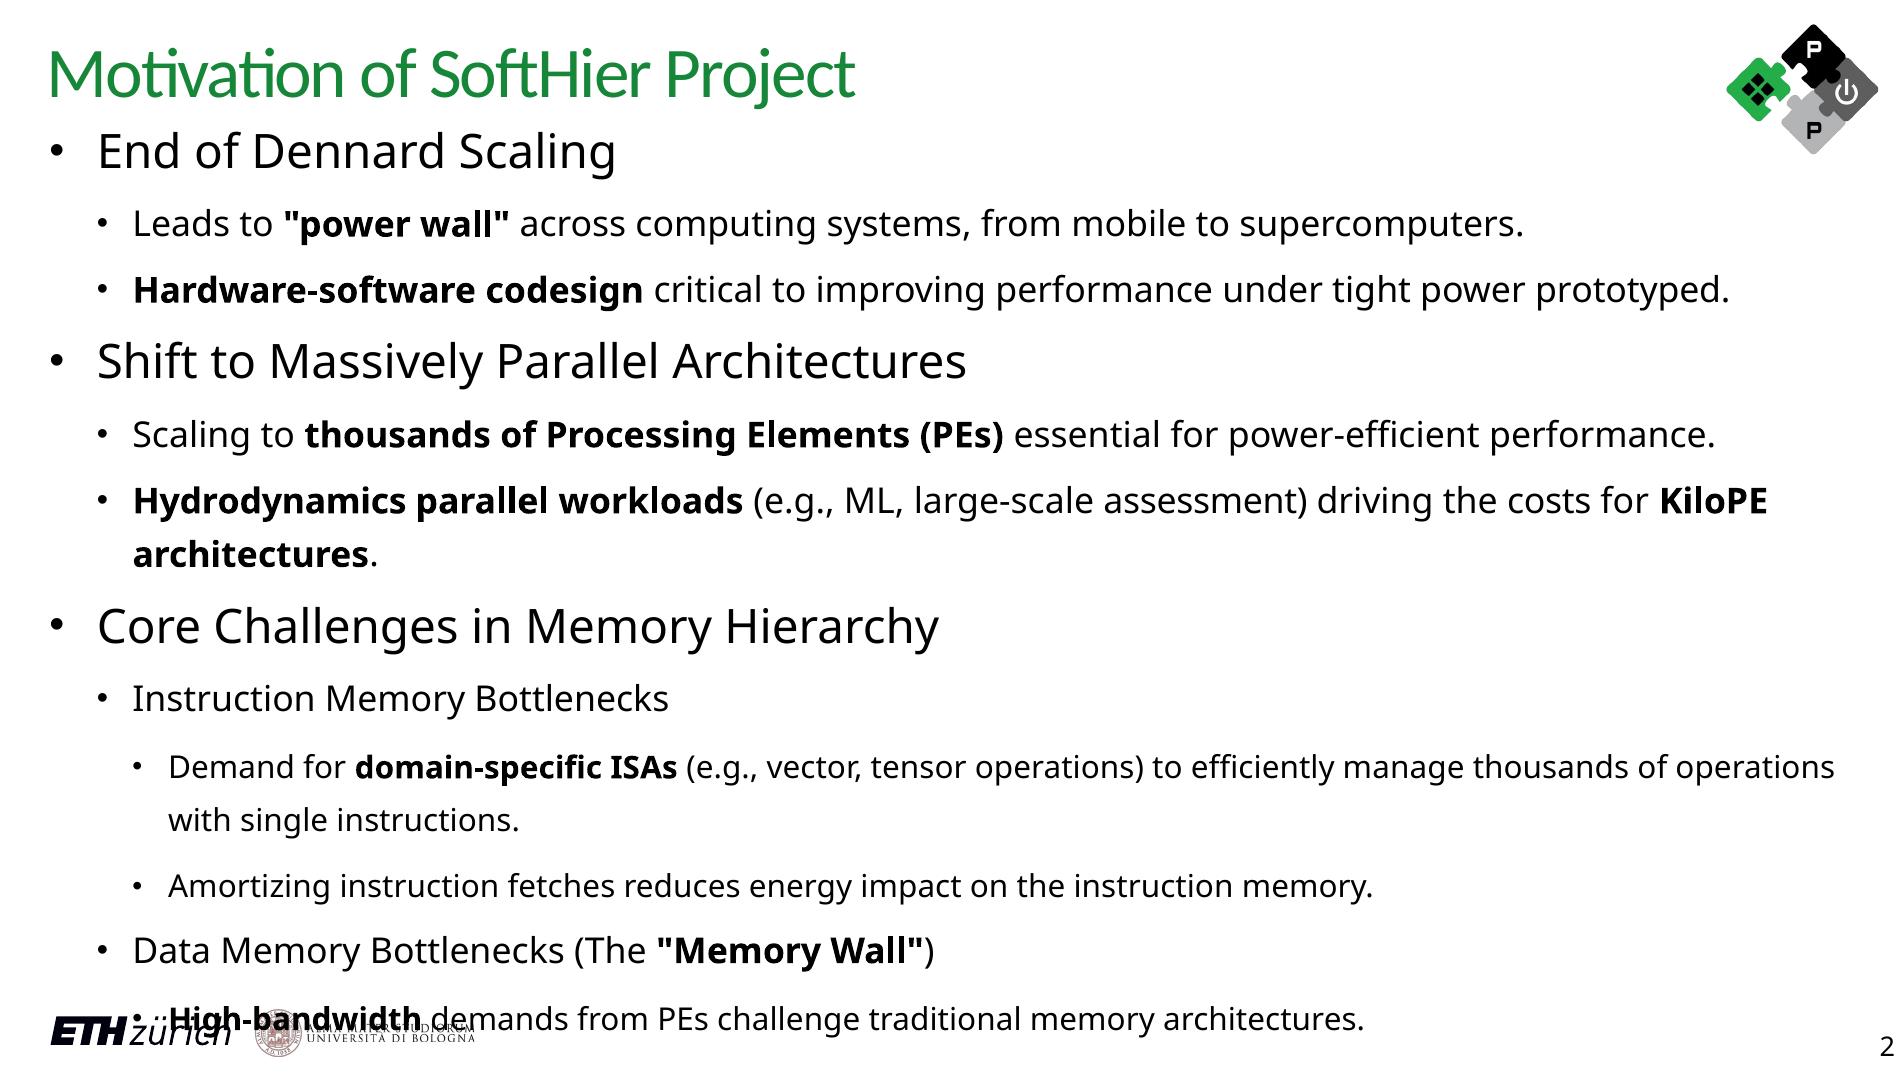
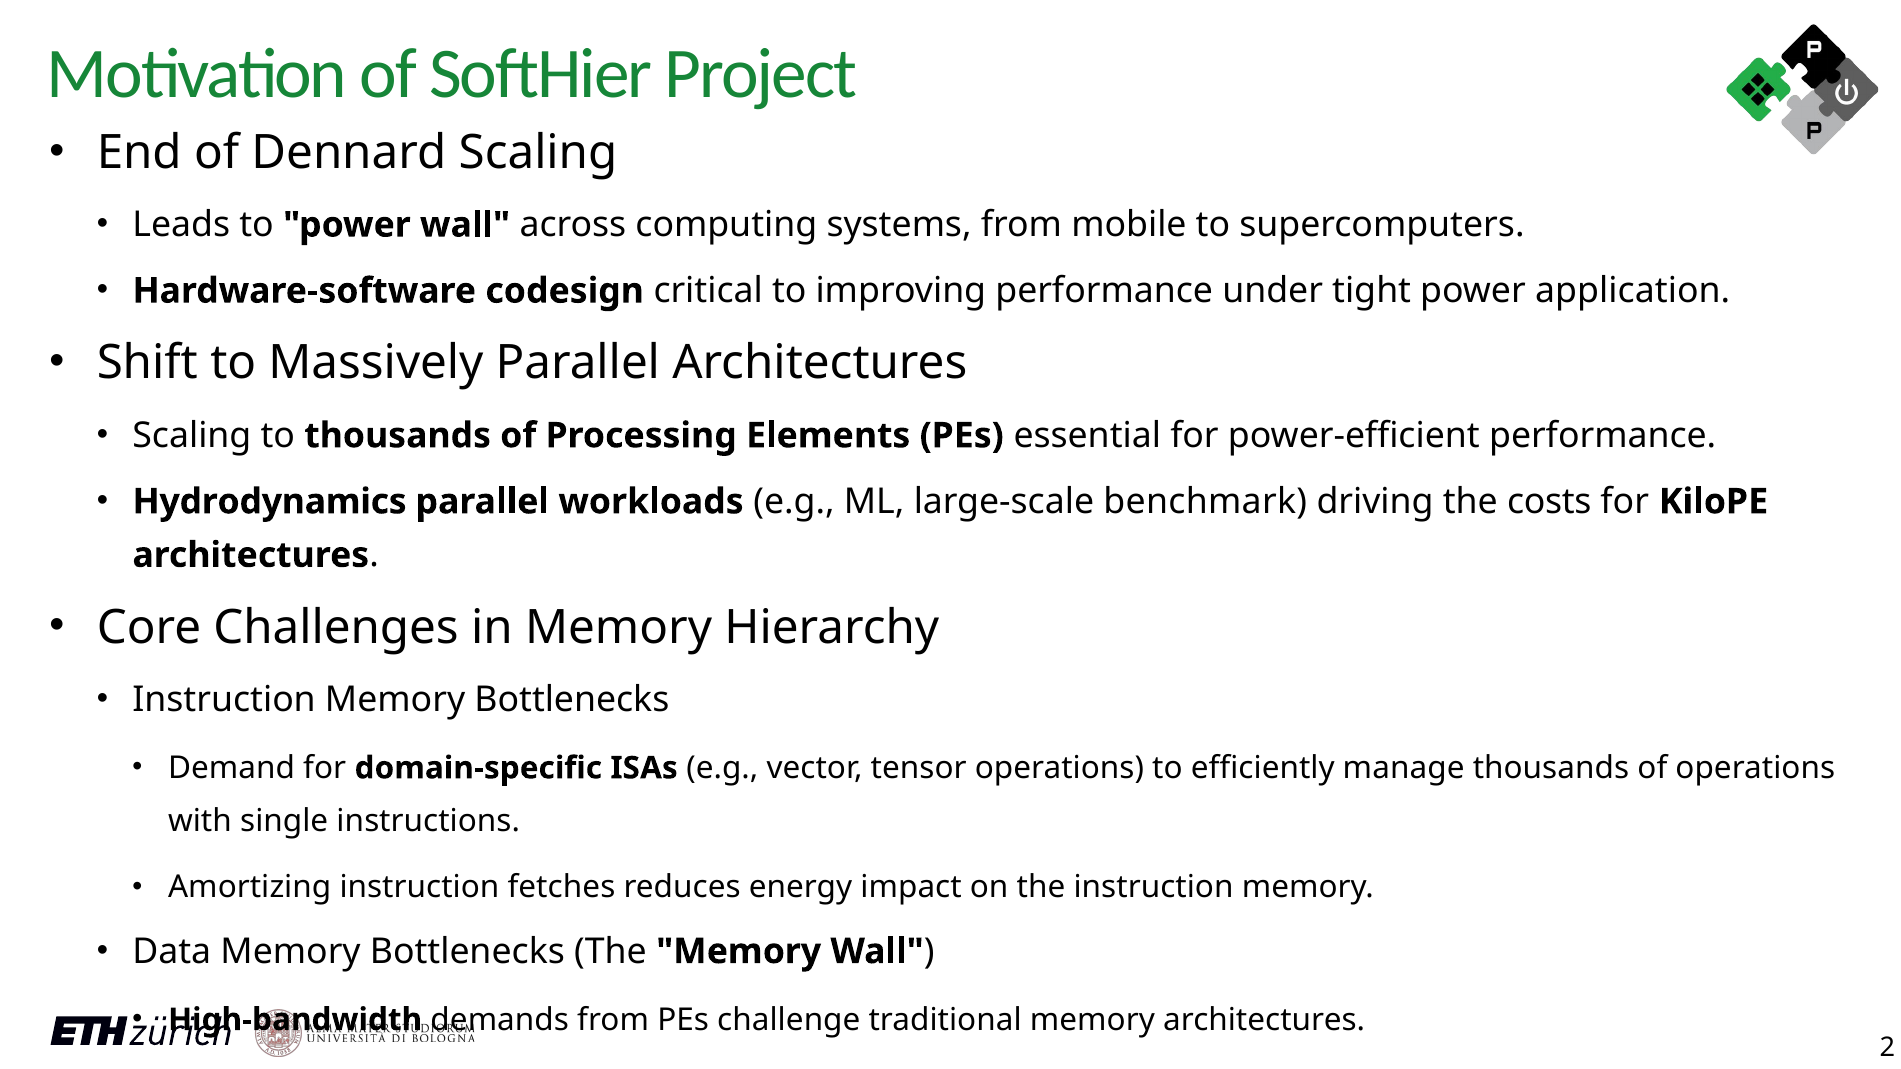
prototyped: prototyped -> application
assessment: assessment -> benchmark
